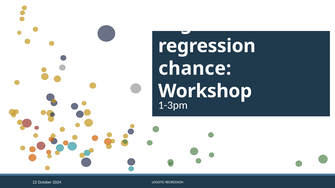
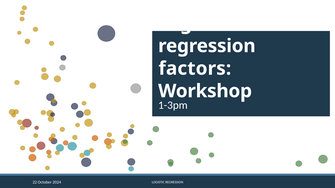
chance: chance -> factors
